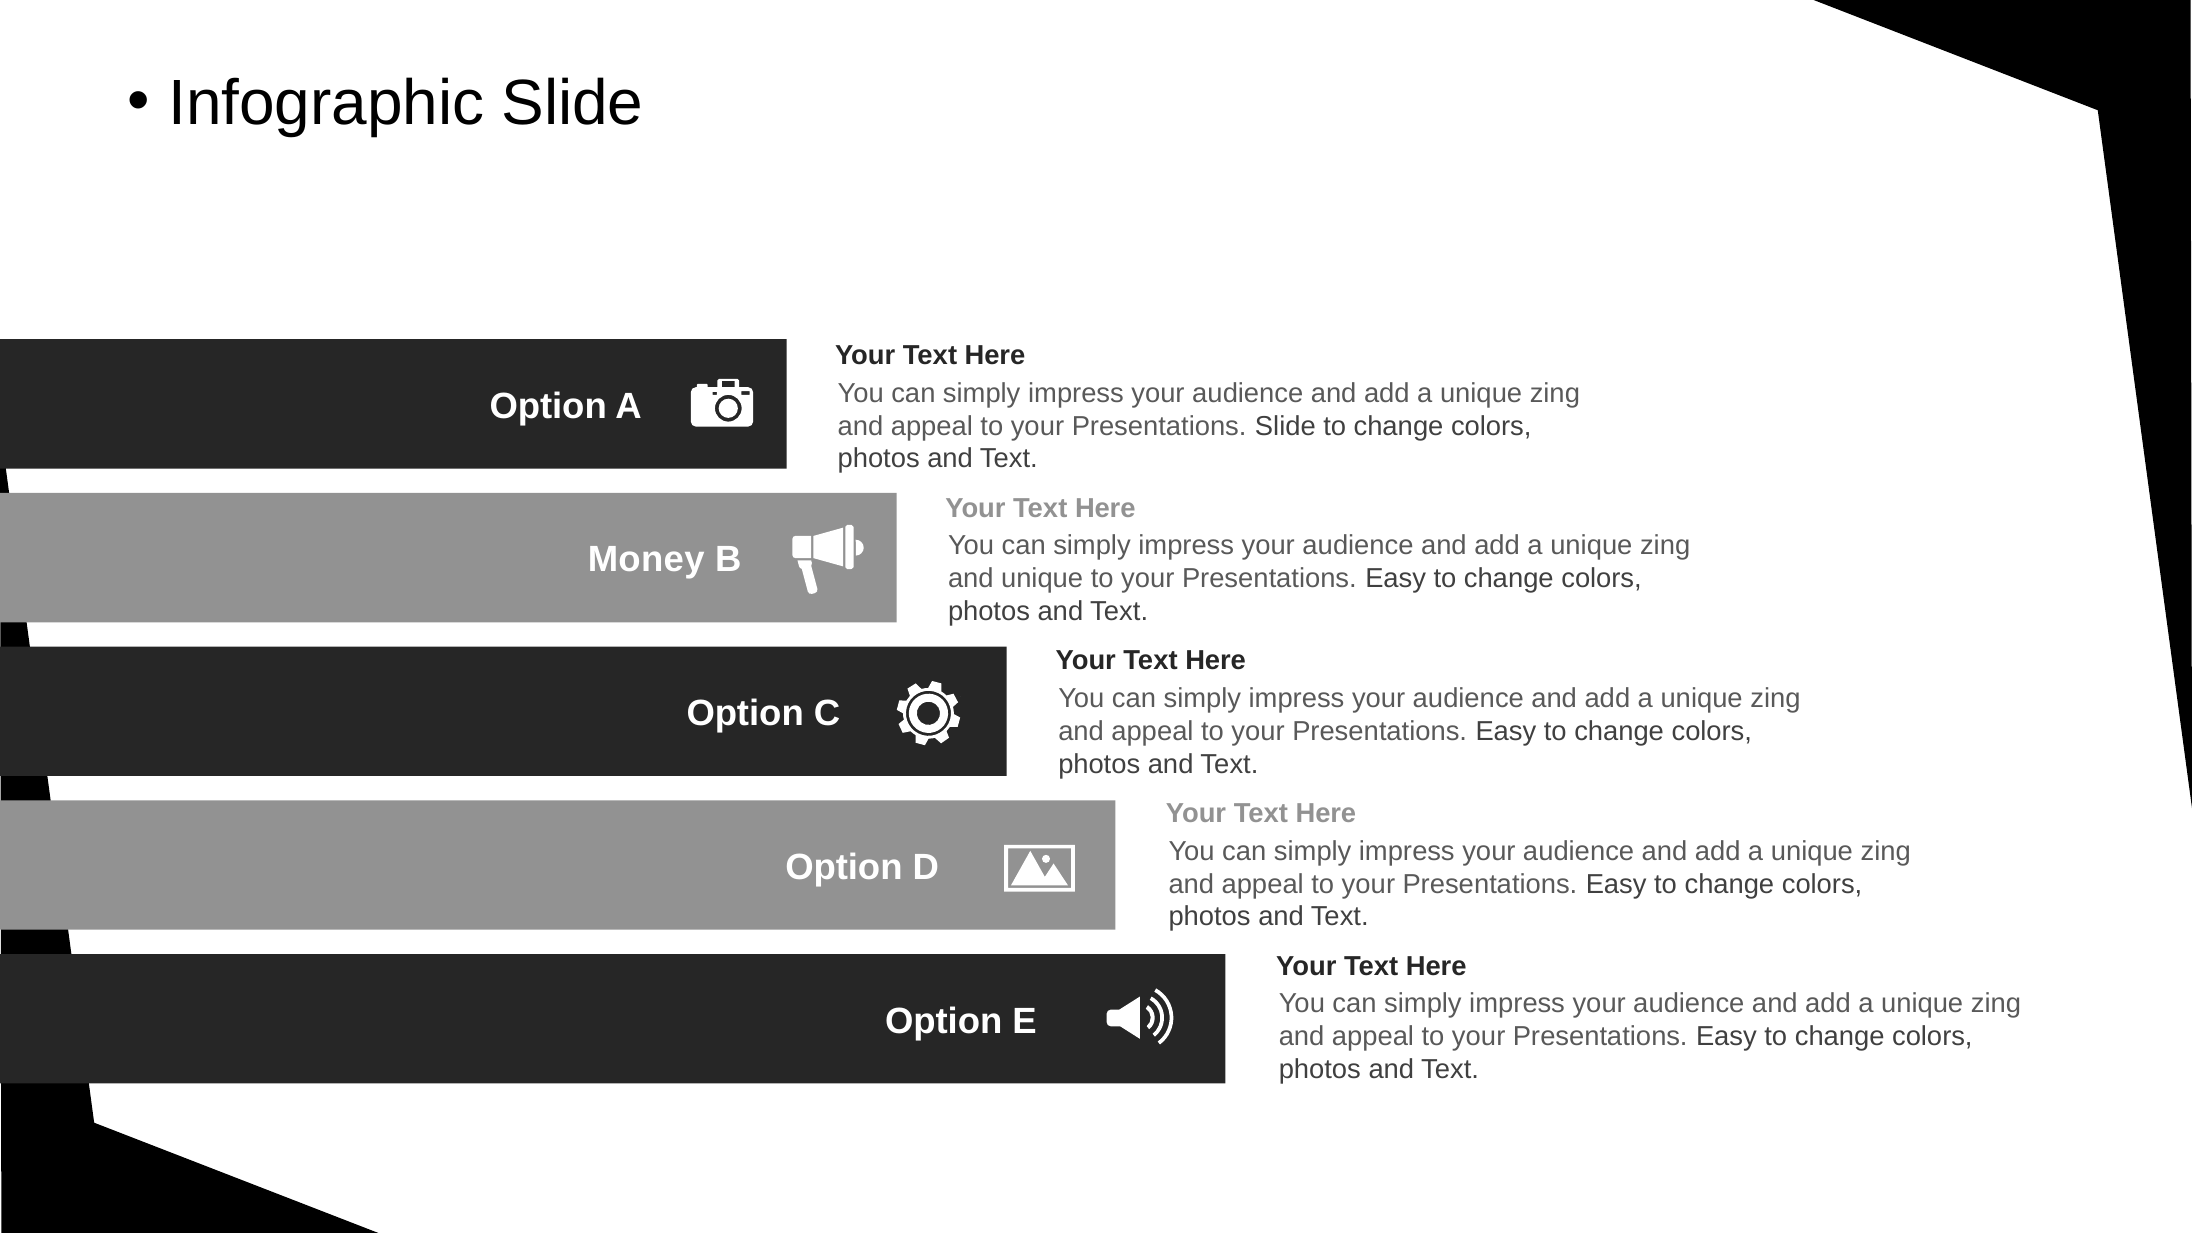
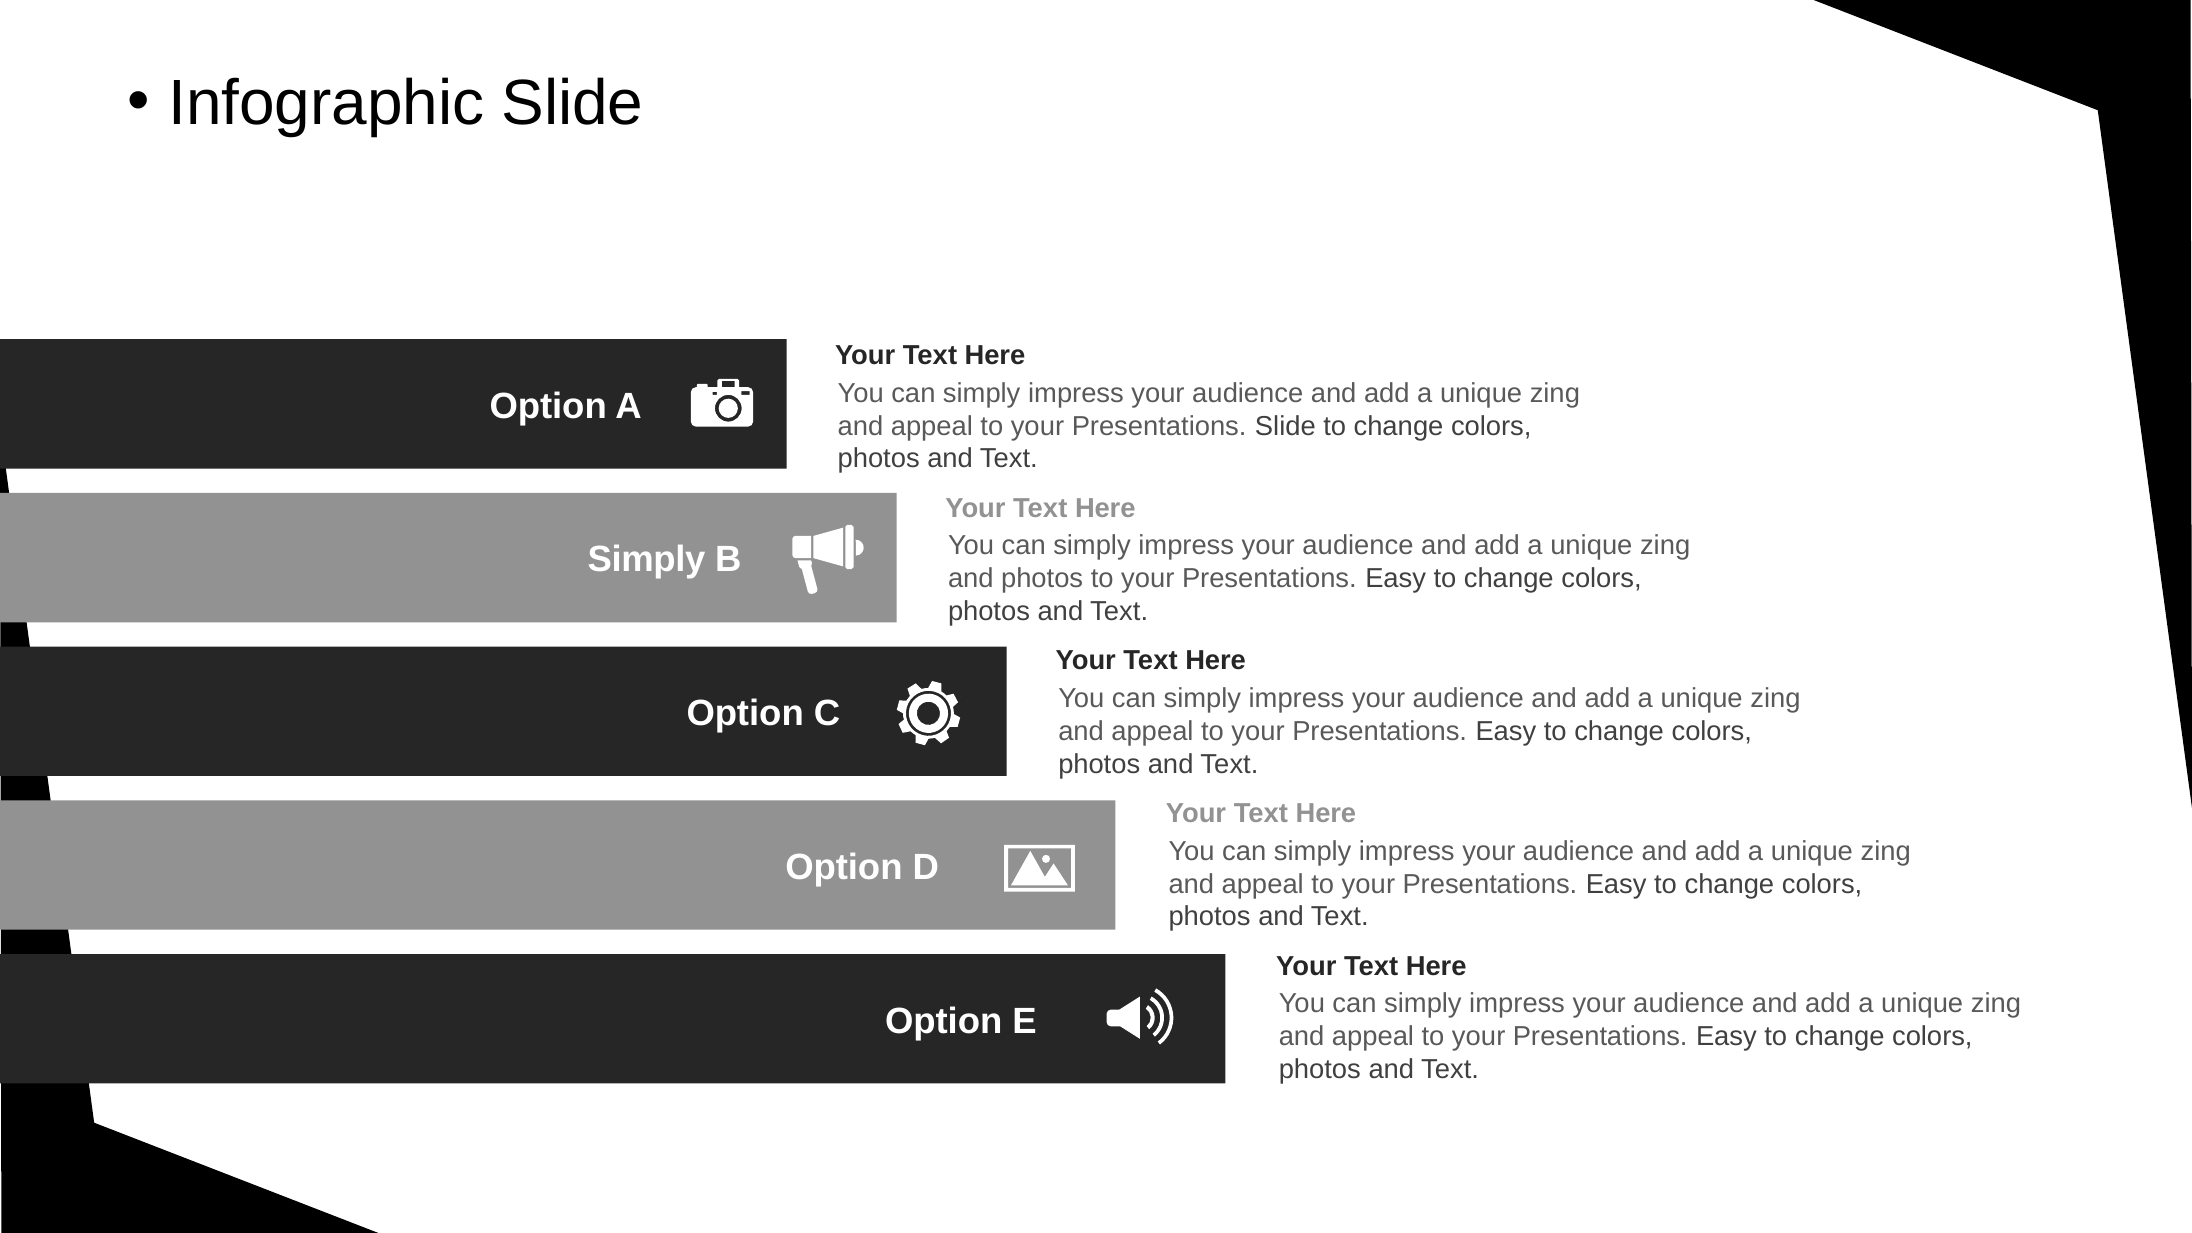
Money at (646, 560): Money -> Simply
and unique: unique -> photos
